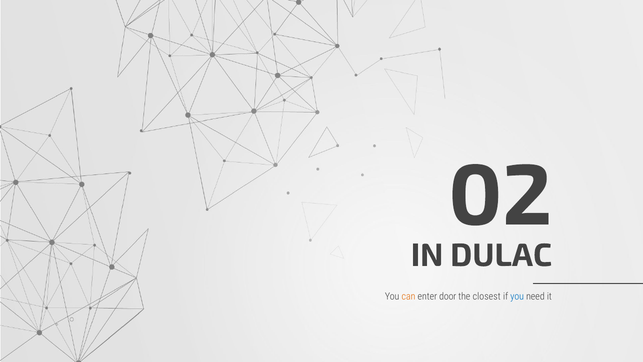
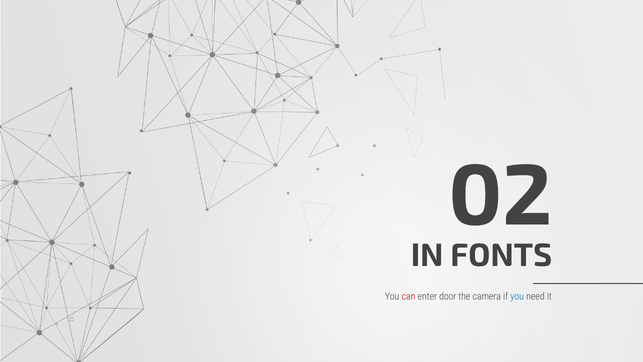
DULAC: DULAC -> FONTS
can colour: orange -> red
closest: closest -> camera
